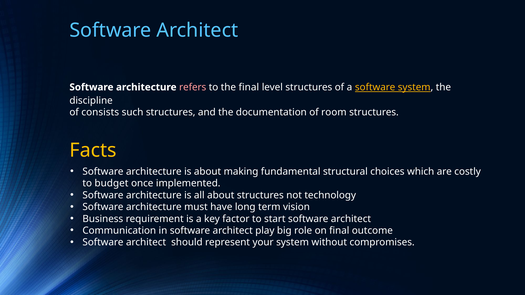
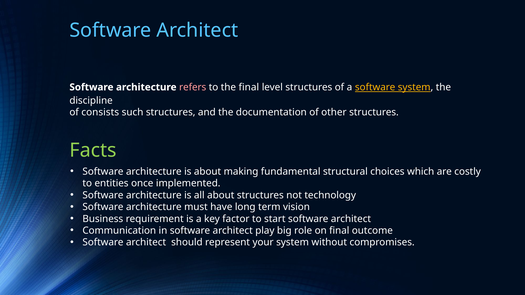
room: room -> other
Facts colour: yellow -> light green
budget: budget -> entities
